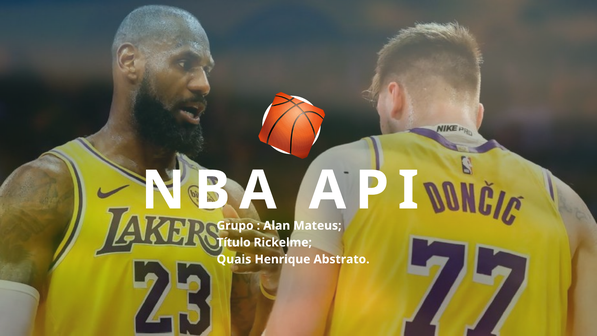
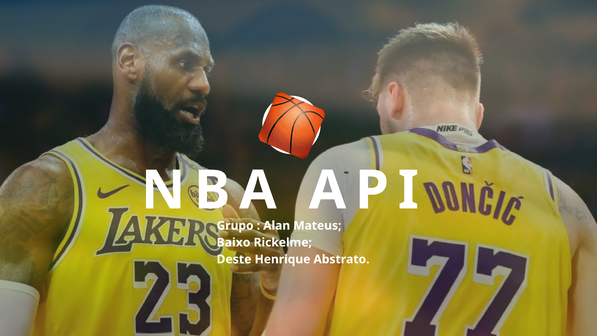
Título: Título -> Baixo
Quais: Quais -> Deste
